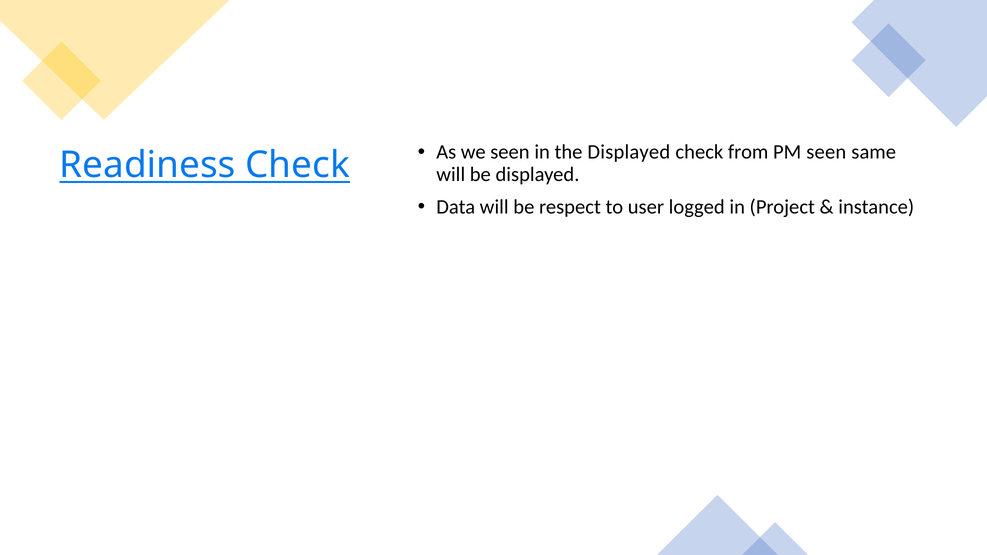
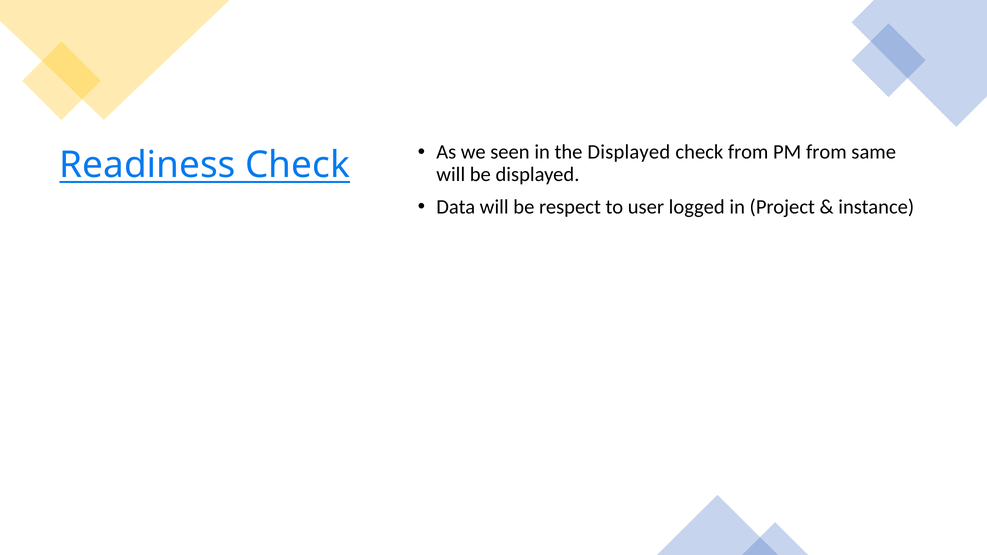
PM seen: seen -> from
